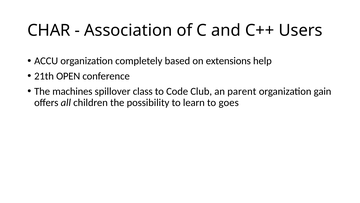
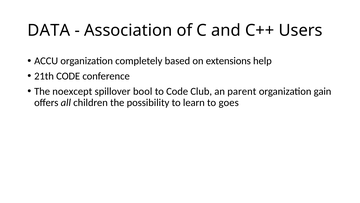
CHAR: CHAR -> DATA
21th OPEN: OPEN -> CODE
machines: machines -> noexcept
class: class -> bool
